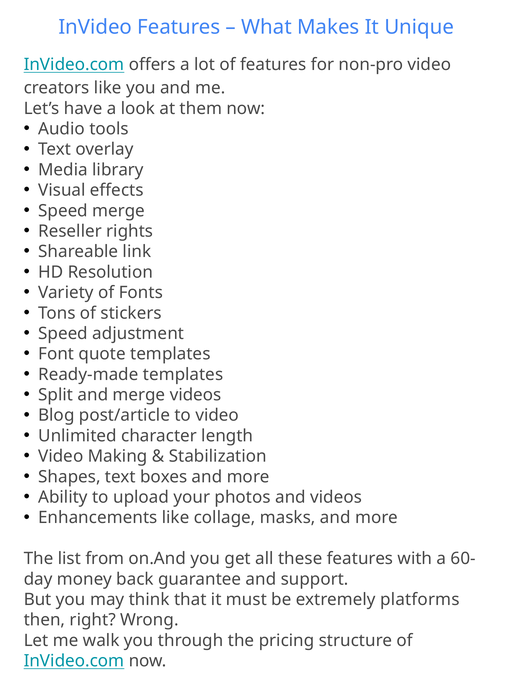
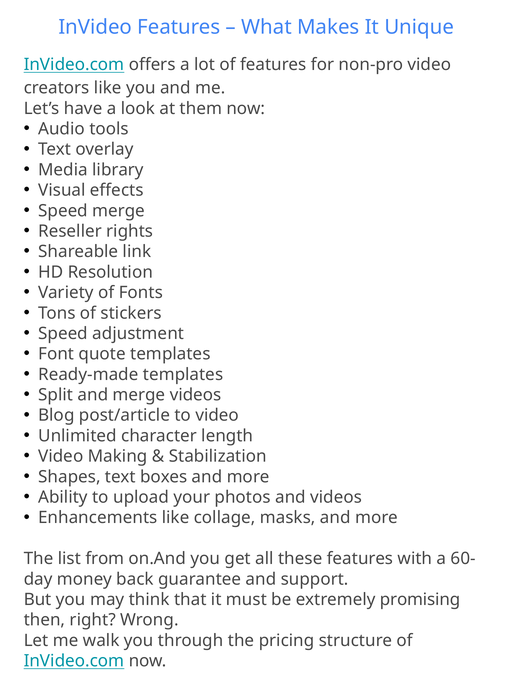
platforms: platforms -> promising
